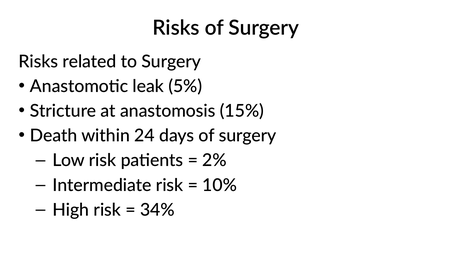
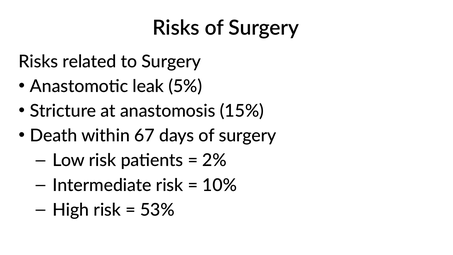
24: 24 -> 67
34%: 34% -> 53%
